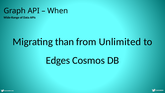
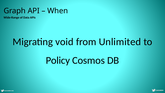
than: than -> void
Edges: Edges -> Policy
